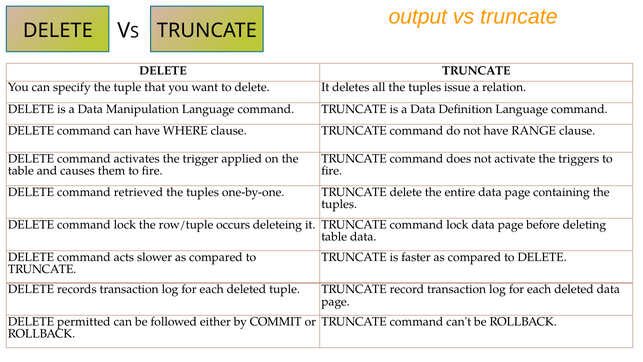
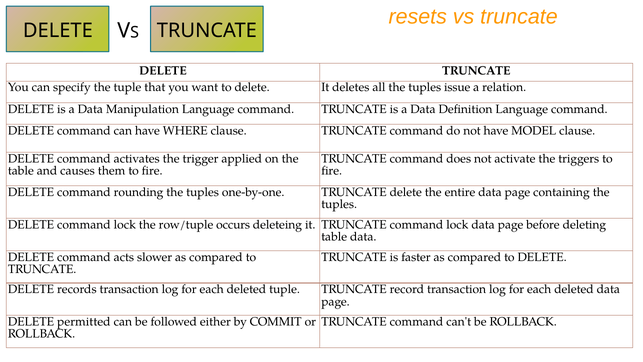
output: output -> resets
RANGE: RANGE -> MODEL
retrieved: retrieved -> rounding
